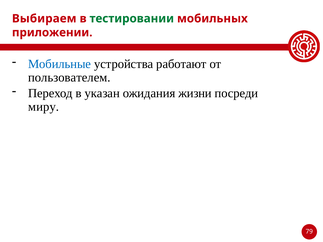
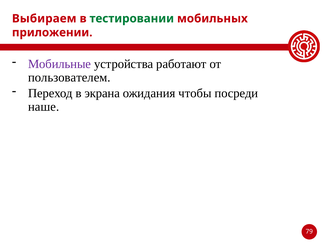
Мобильные colour: blue -> purple
указан: указан -> экрана
жизни: жизни -> чтобы
миру: миру -> наше
